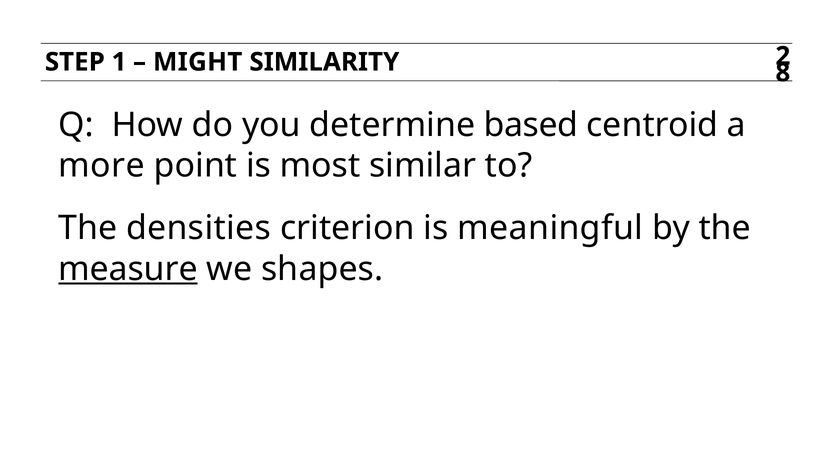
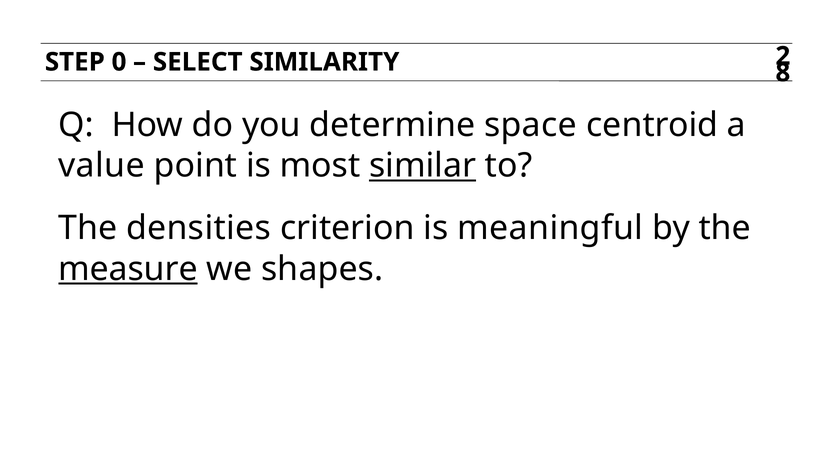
1: 1 -> 0
MIGHT: MIGHT -> SELECT
based: based -> space
more: more -> value
similar underline: none -> present
